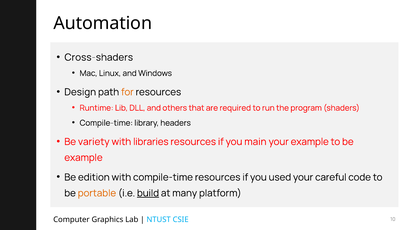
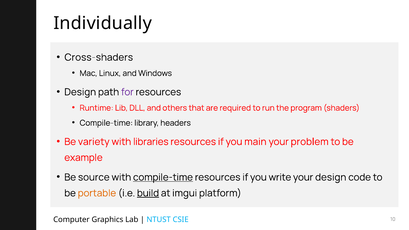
Automation: Automation -> Individually
for colour: orange -> purple
your example: example -> problem
edition: edition -> source
compile-time at (163, 177) underline: none -> present
used: used -> write
your careful: careful -> design
many: many -> imgui
